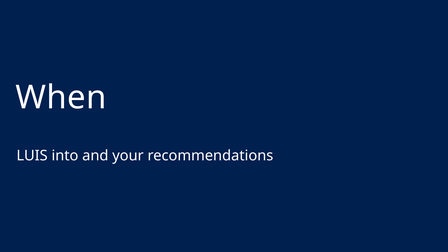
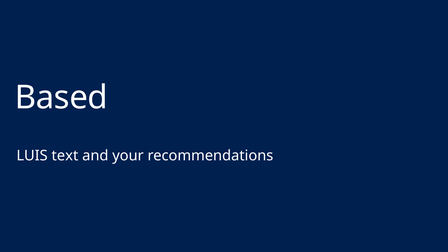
When: When -> Based
into: into -> text
